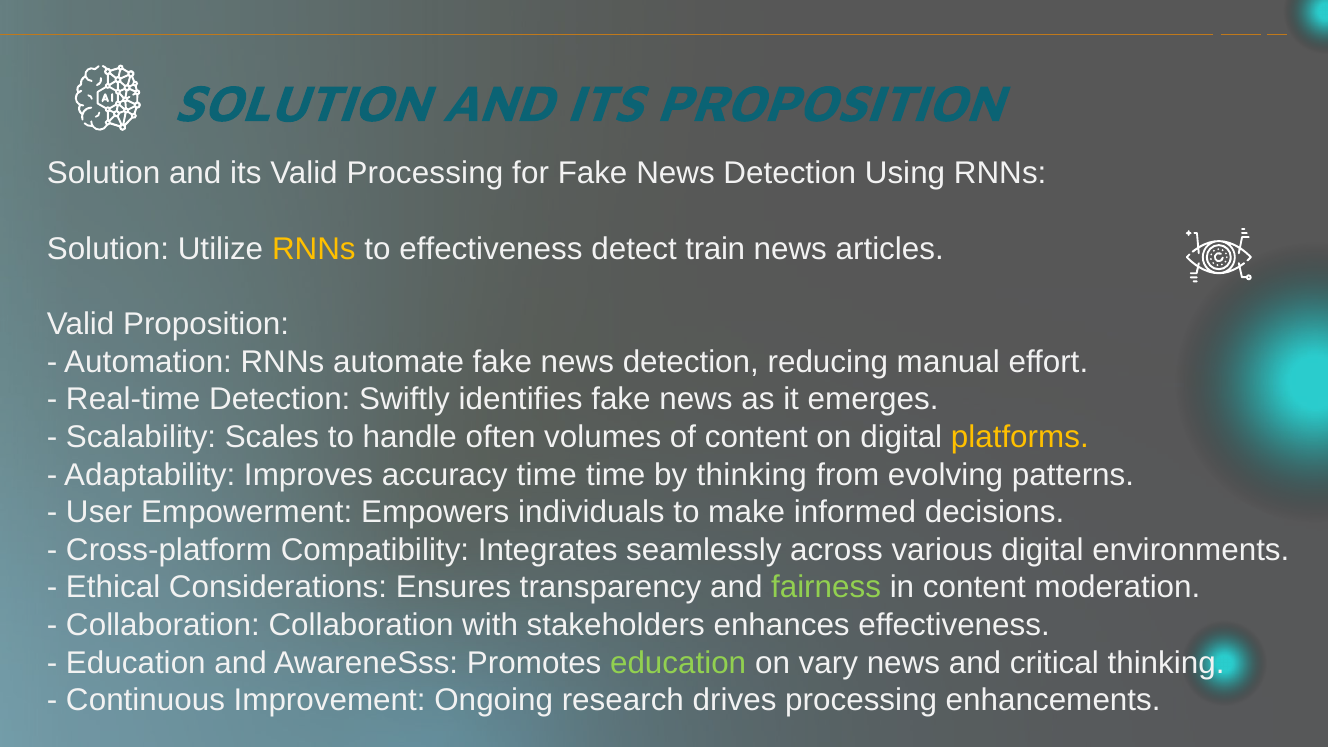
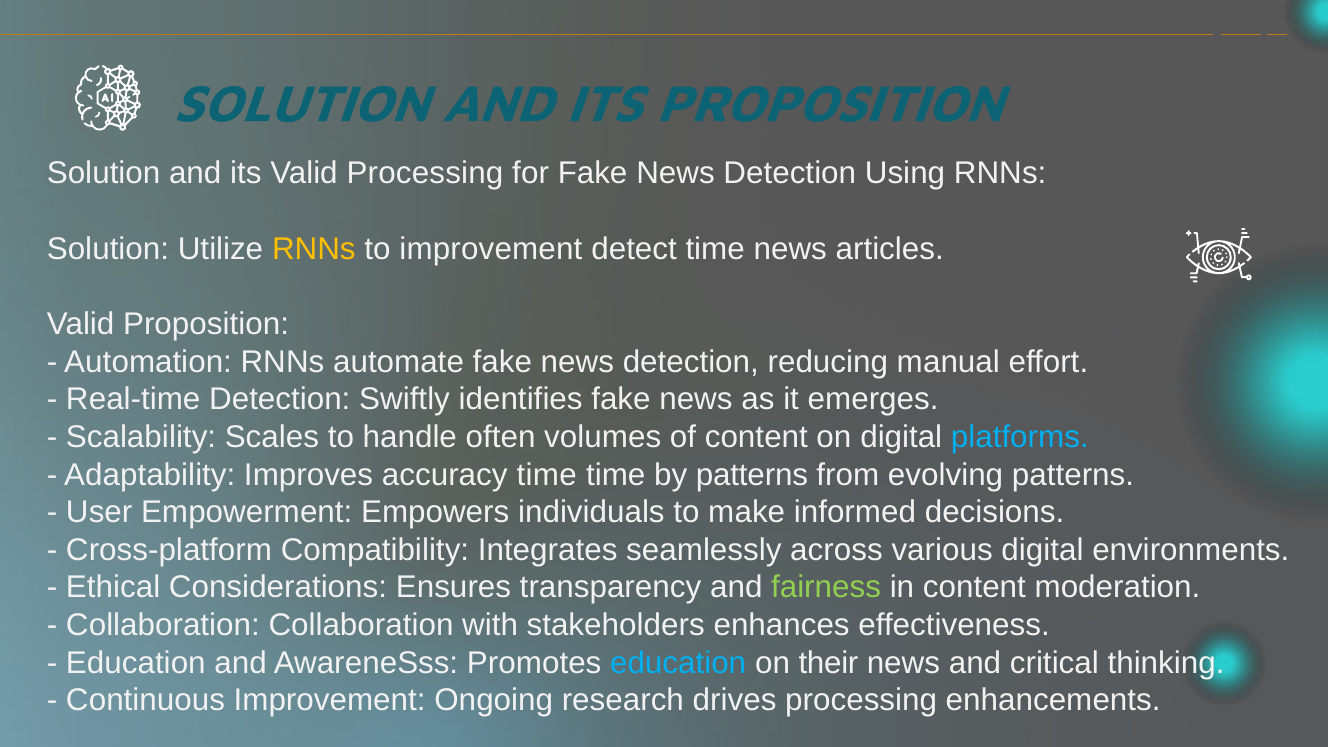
to effectiveness: effectiveness -> improvement
detect train: train -> time
platforms colour: yellow -> light blue
by thinking: thinking -> patterns
education at (678, 663) colour: light green -> light blue
vary: vary -> their
